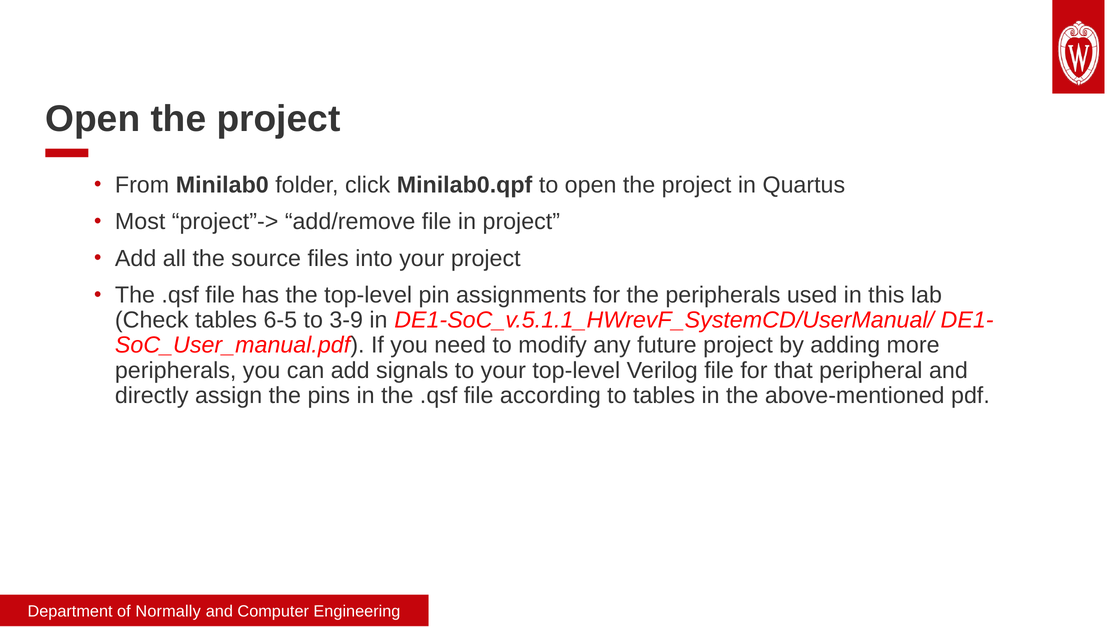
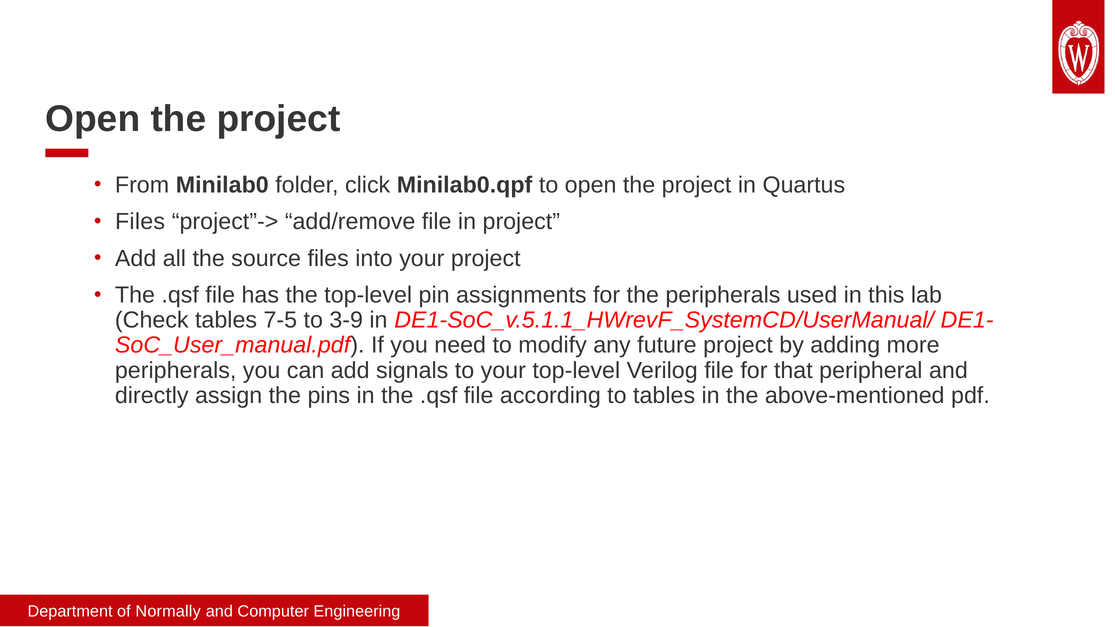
Most at (140, 222): Most -> Files
6-5: 6-5 -> 7-5
